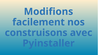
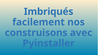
Modifions: Modifions -> Imbriqués
